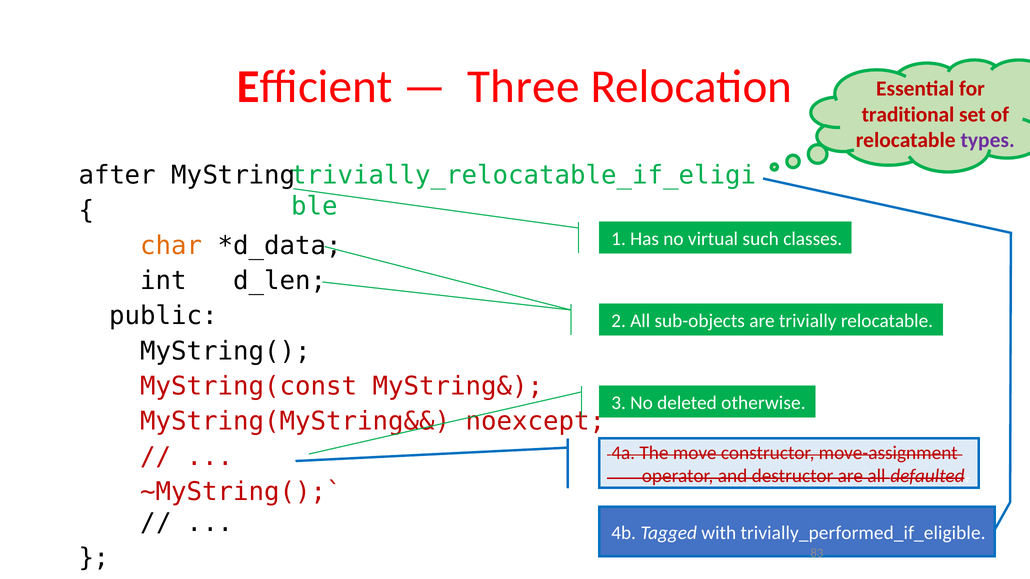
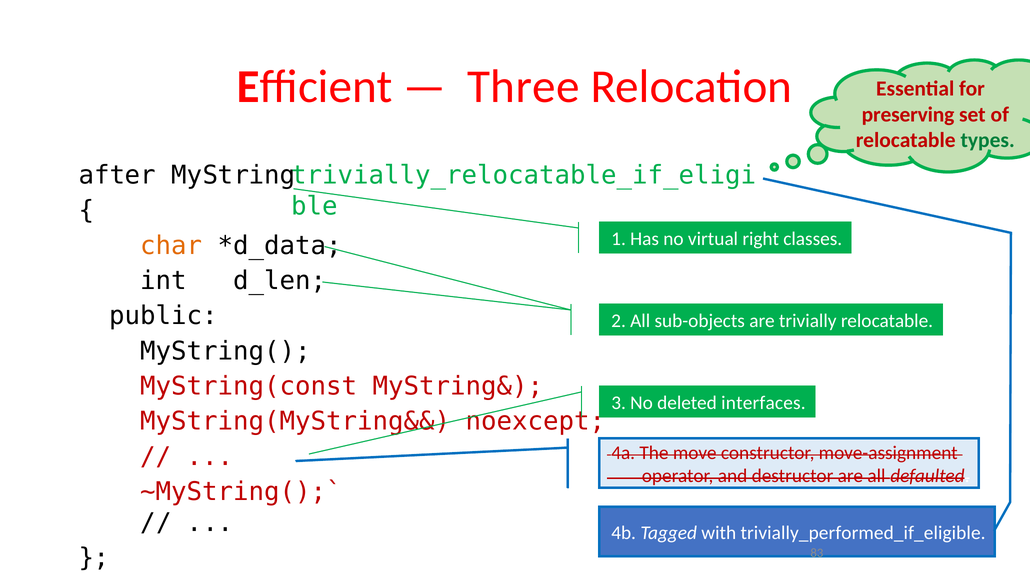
traditional: traditional -> preserving
types colour: purple -> green
such: such -> right
otherwise: otherwise -> interfaces
